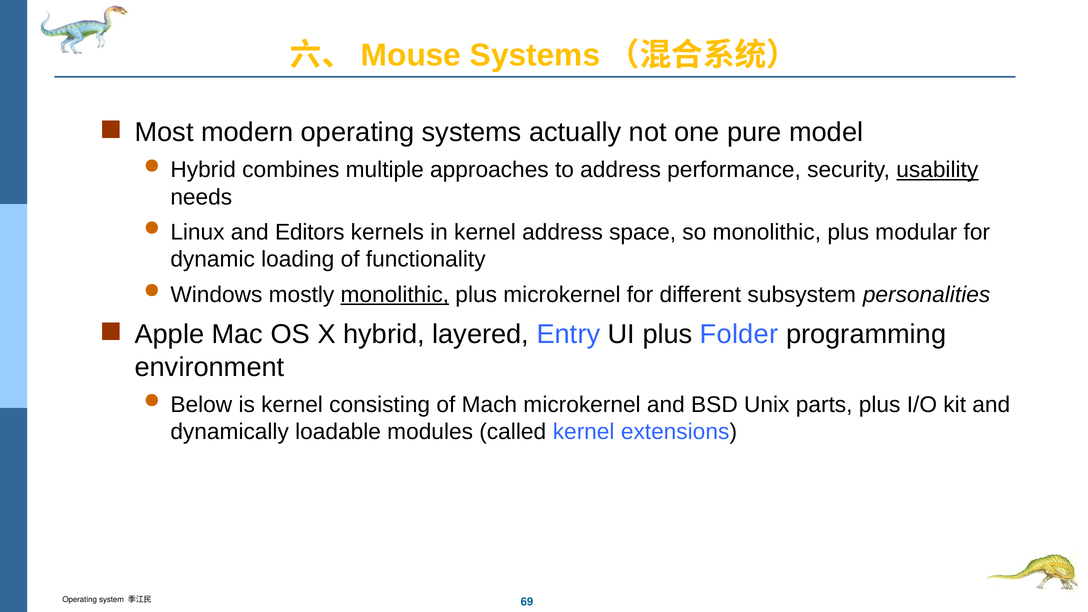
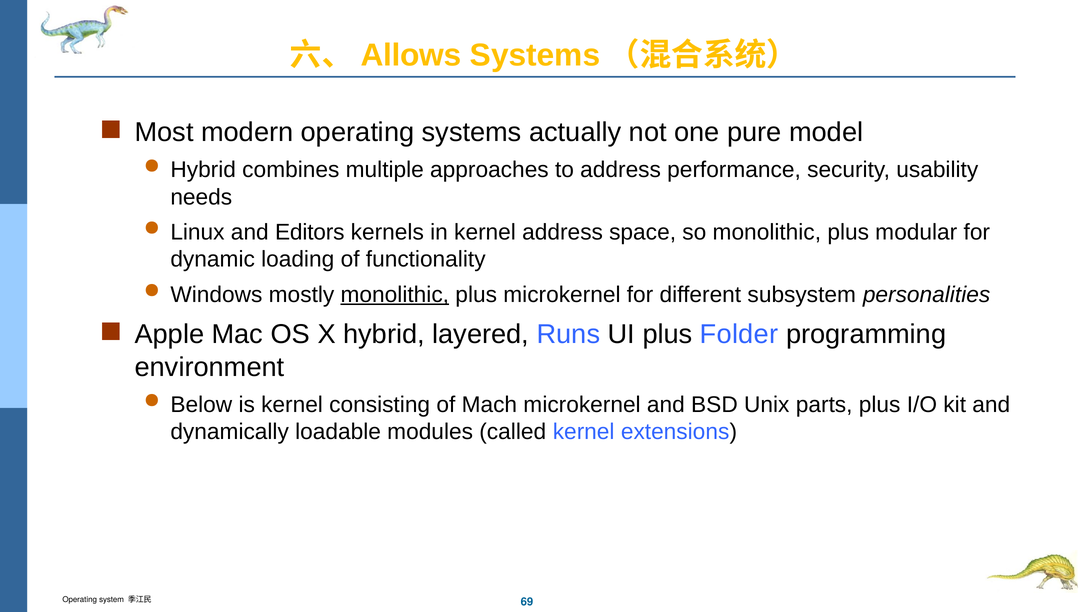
Mouse: Mouse -> Allows
usability underline: present -> none
Entry: Entry -> Runs
